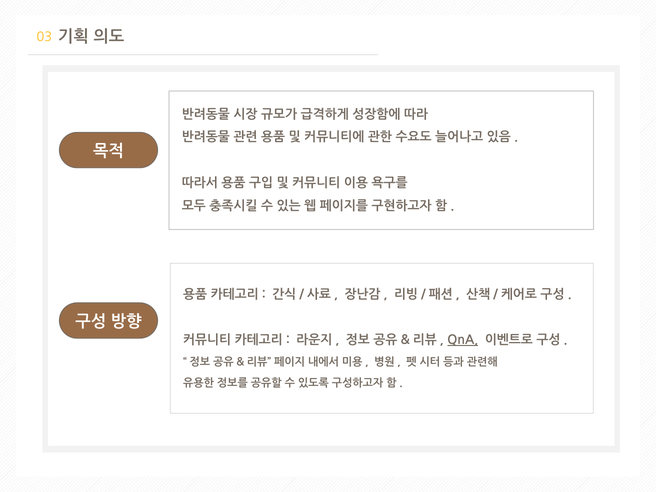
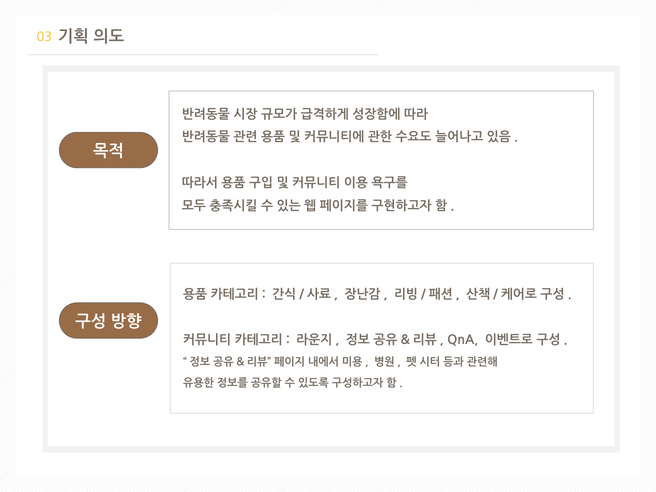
QnA underline: present -> none
